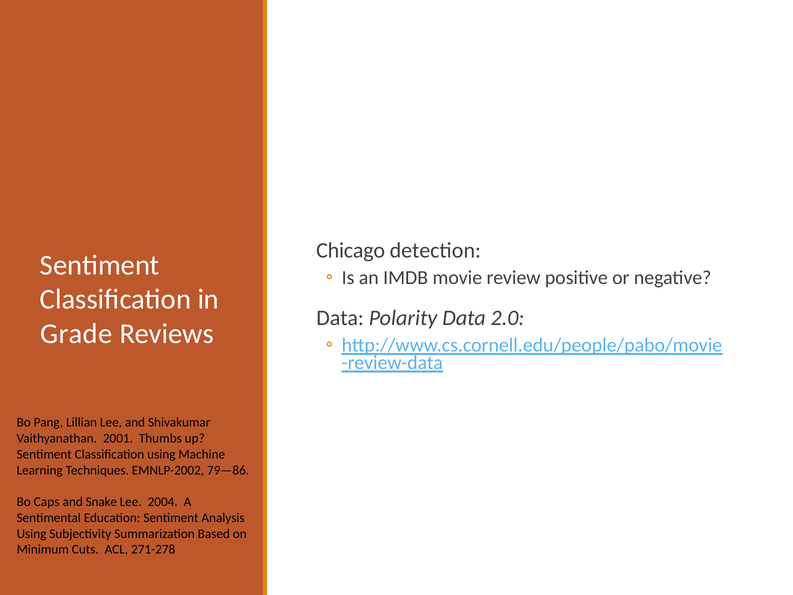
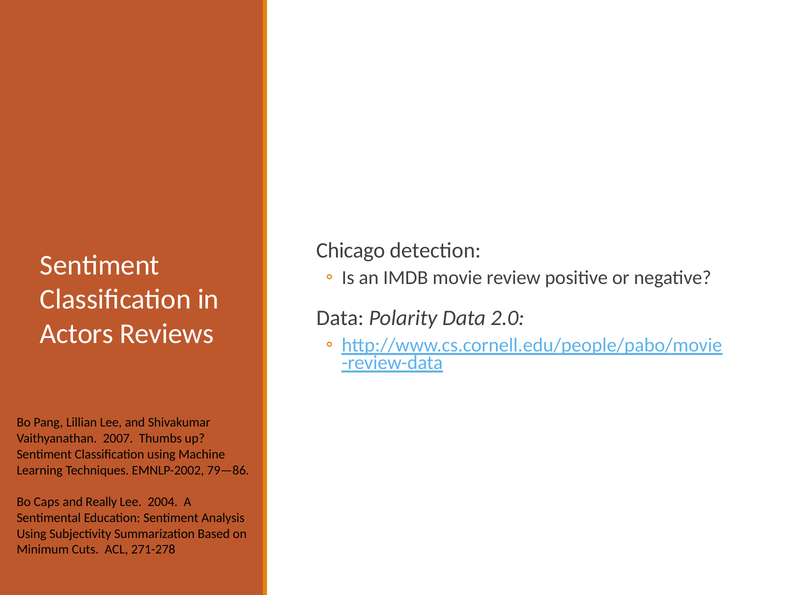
Grade: Grade -> Actors
2001: 2001 -> 2007
Snake: Snake -> Really
